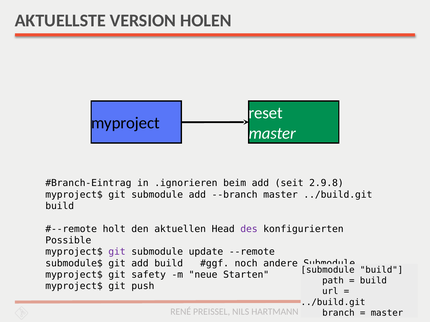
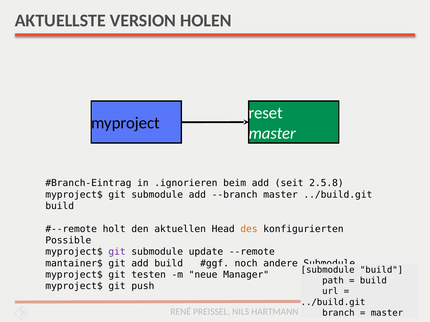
2.9.8: 2.9.8 -> 2.5.8
des colour: purple -> orange
submodule$: submodule$ -> mantainer$
safety: safety -> testen
Starten: Starten -> Manager
